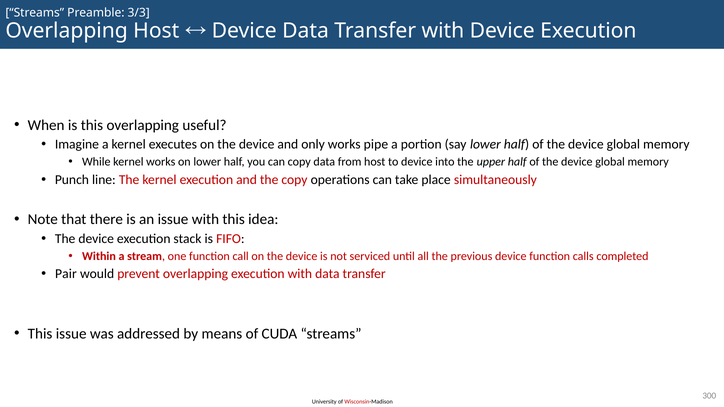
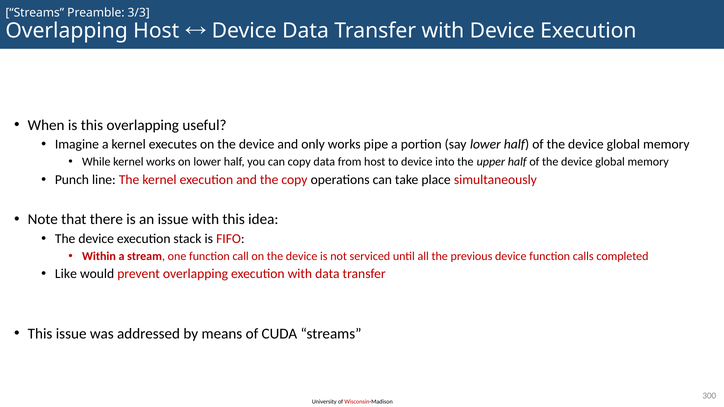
Pair: Pair -> Like
